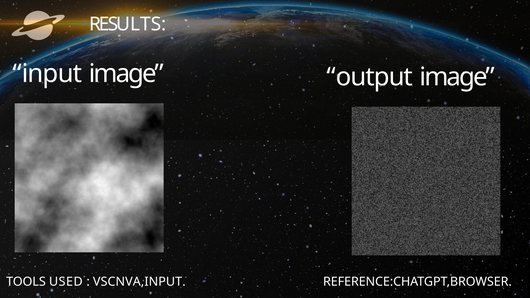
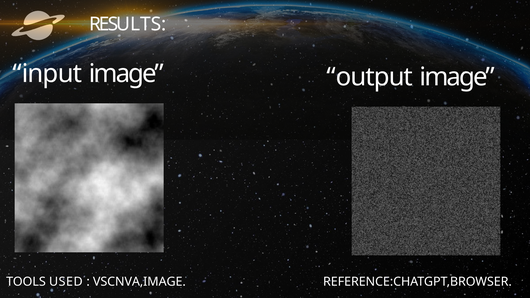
VSCNVA,INPUT: VSCNVA,INPUT -> VSCNVA,IMAGE
